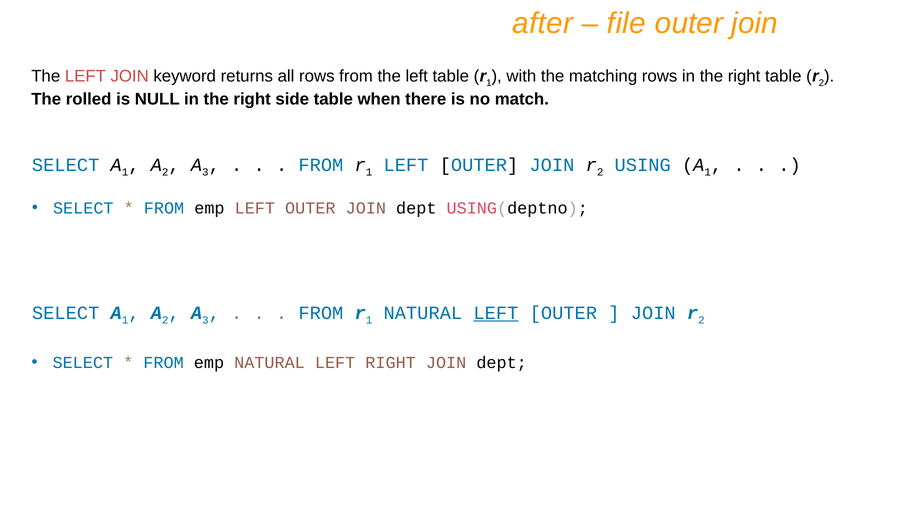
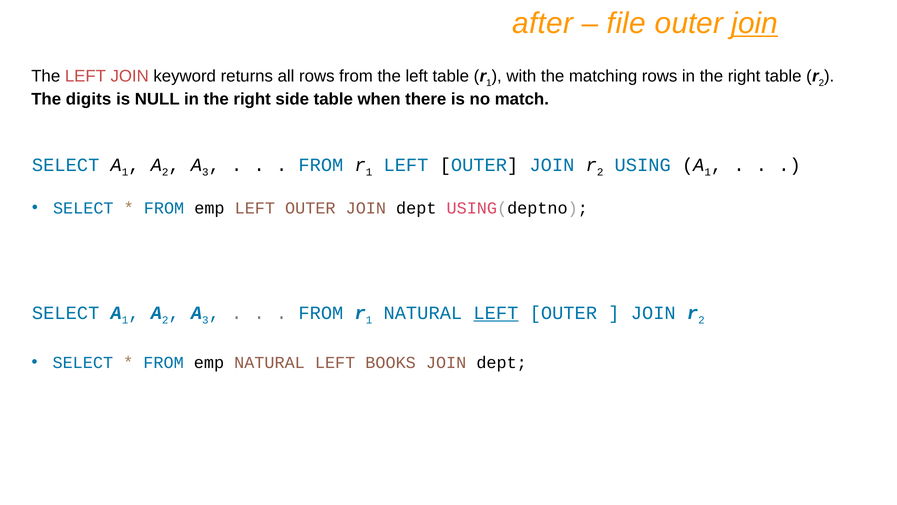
join at (755, 23) underline: none -> present
rolled: rolled -> digits
LEFT RIGHT: RIGHT -> BOOKS
